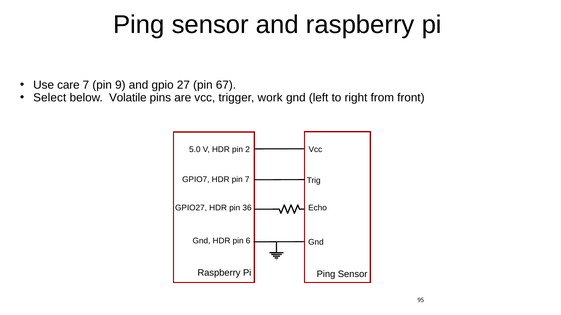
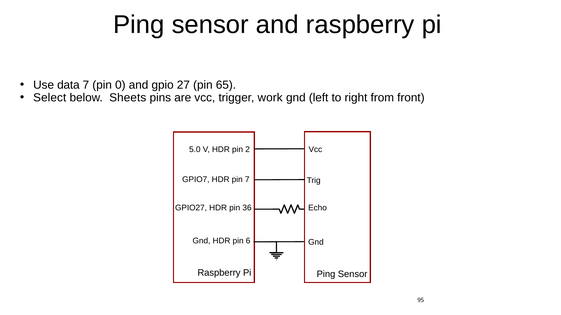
care: care -> data
9: 9 -> 0
67: 67 -> 65
Volatile: Volatile -> Sheets
